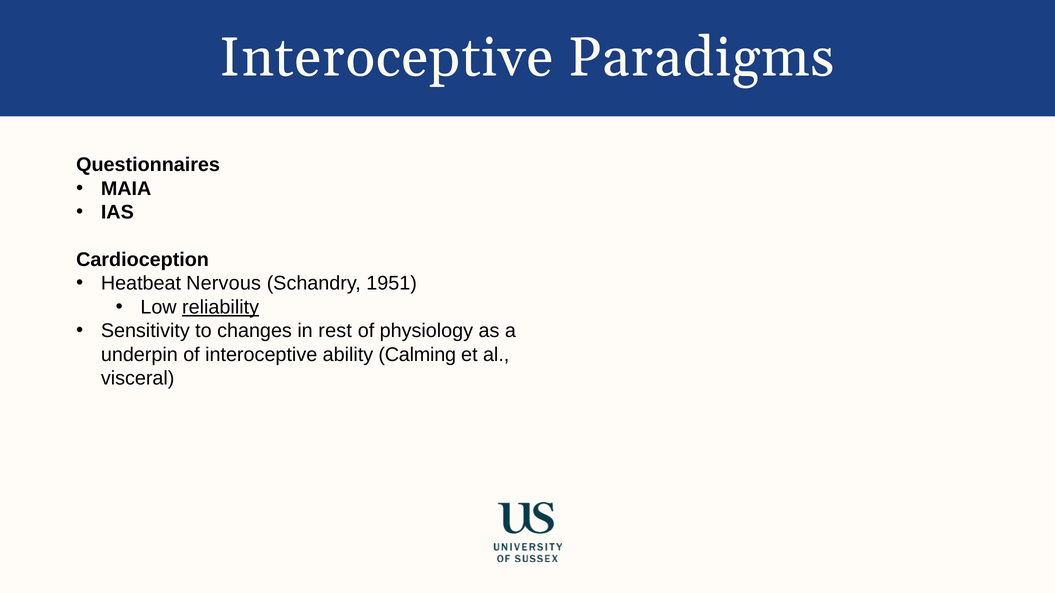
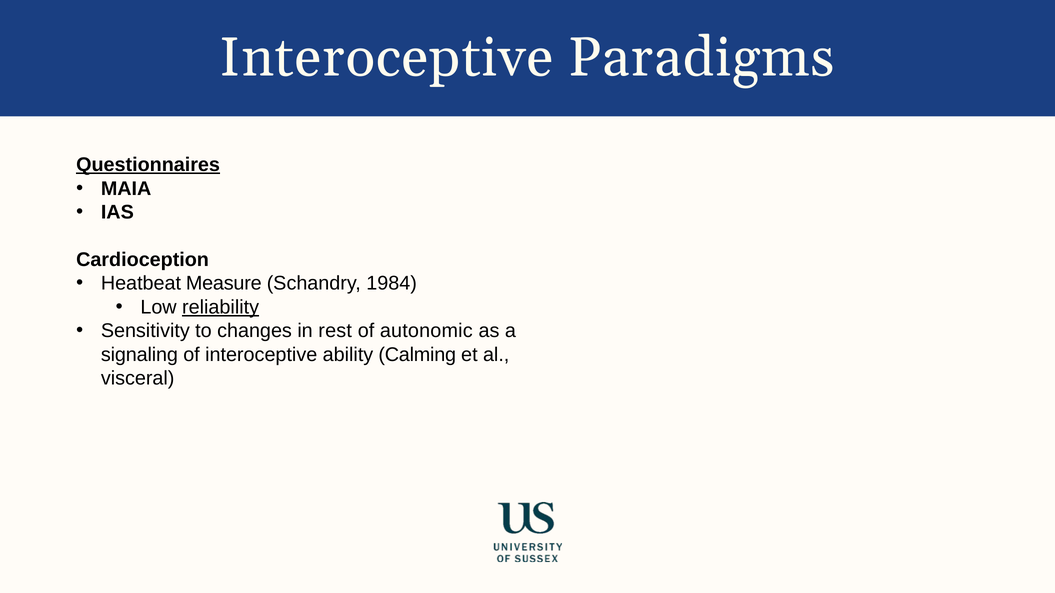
Questionnaires underline: none -> present
Nervous: Nervous -> Measure
1951: 1951 -> 1984
physiology: physiology -> autonomic
underpin: underpin -> signaling
